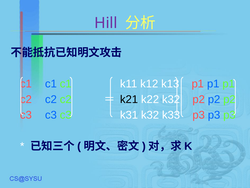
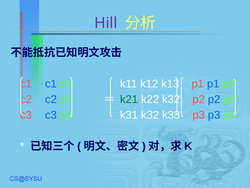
k21 colour: black -> green
